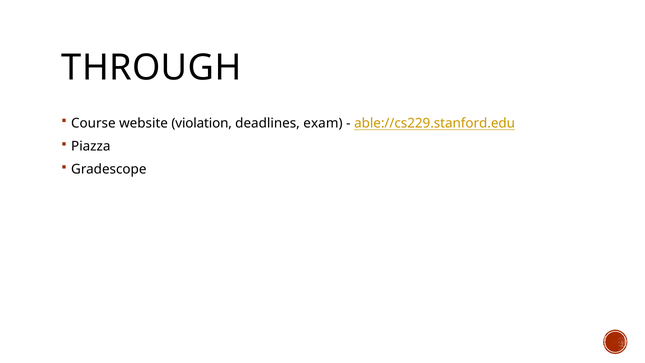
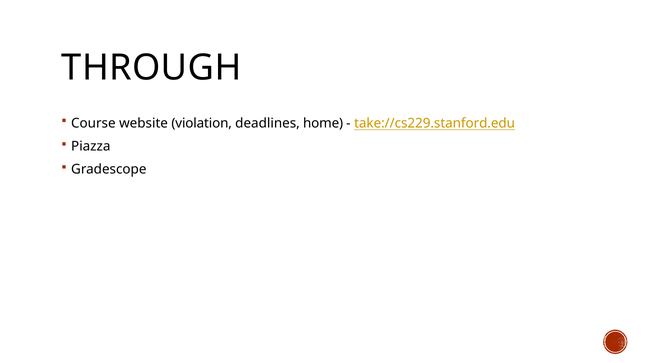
exam: exam -> home
able://cs229.stanford.edu: able://cs229.stanford.edu -> take://cs229.stanford.edu
